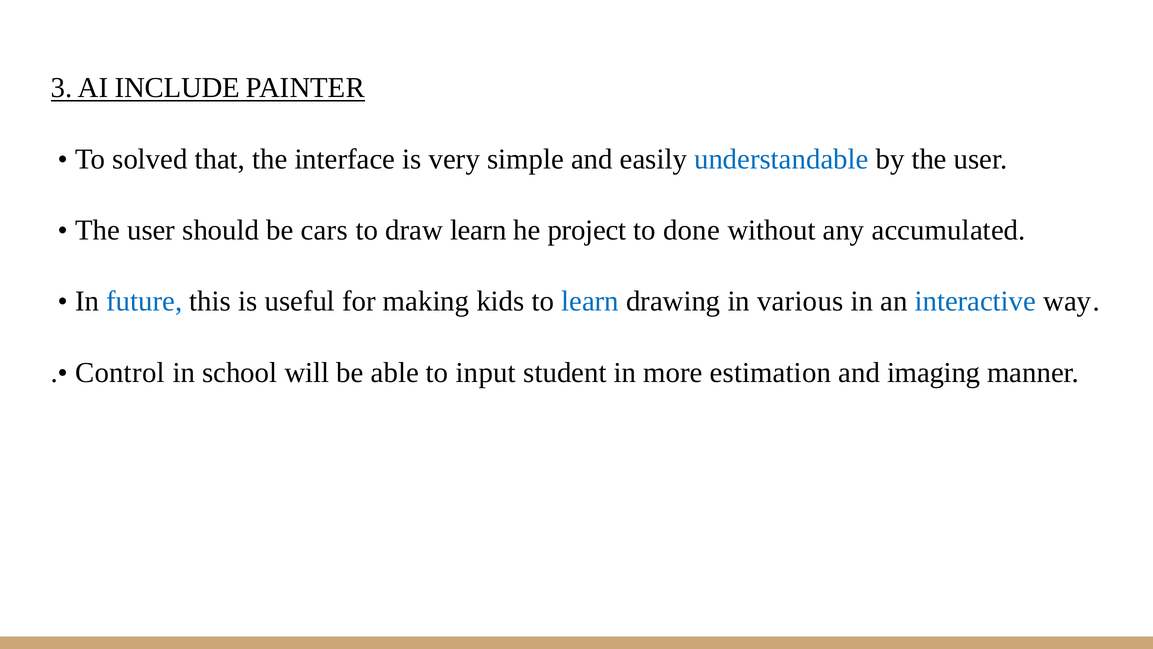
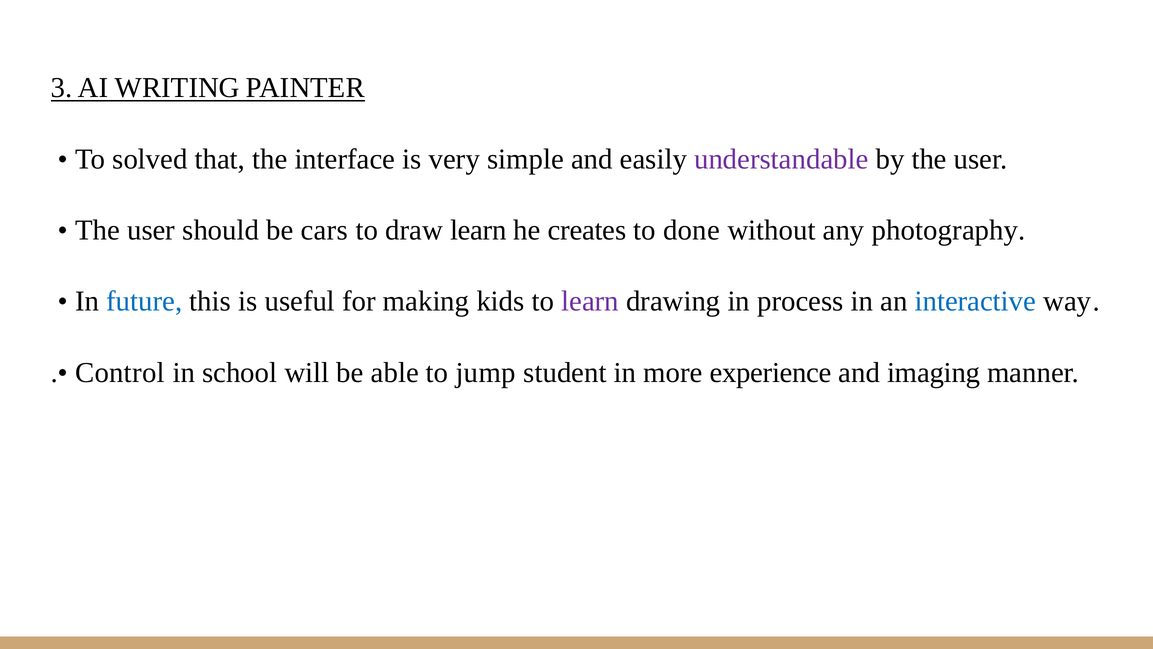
INCLUDE: INCLUDE -> WRITING
understandable colour: blue -> purple
project: project -> creates
accumulated: accumulated -> photography
learn at (590, 301) colour: blue -> purple
various: various -> process
input: input -> jump
estimation: estimation -> experience
